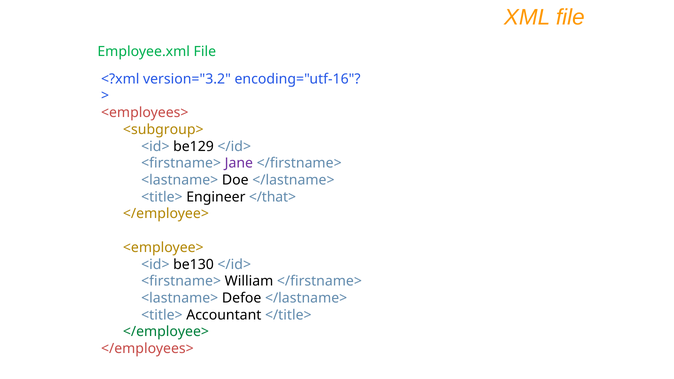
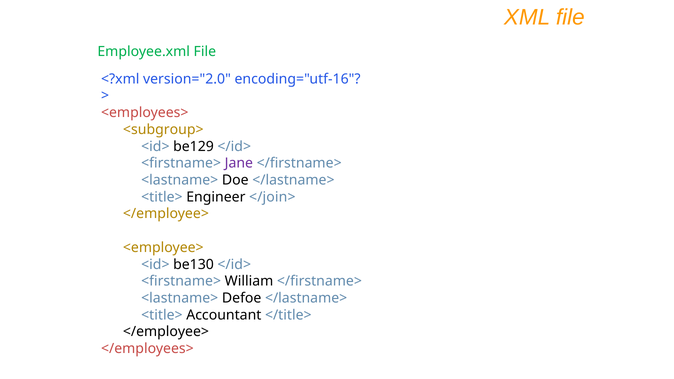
version="3.2: version="3.2 -> version="2.0
</that>: </that> -> </join>
</employee> at (166, 332) colour: green -> black
